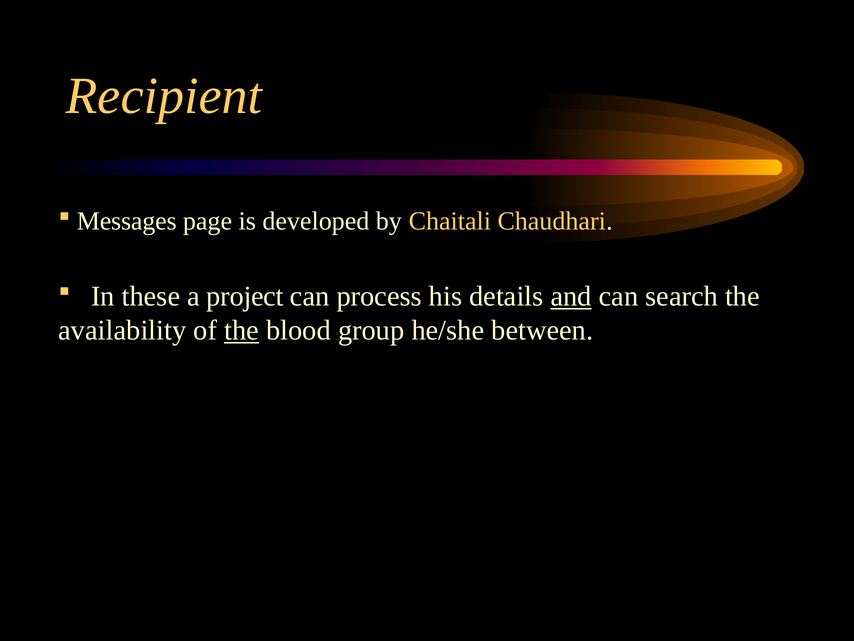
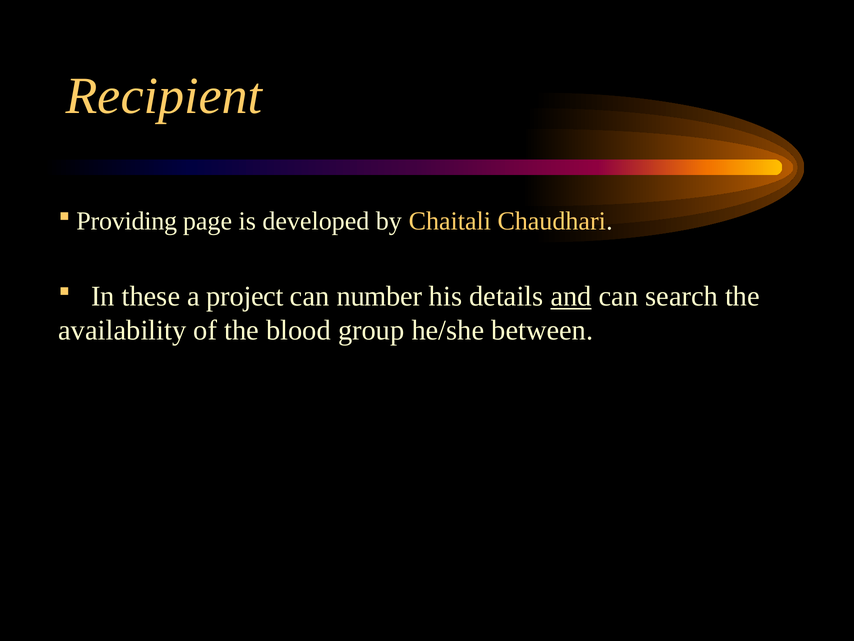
Messages: Messages -> Providing
process: process -> number
the at (242, 330) underline: present -> none
